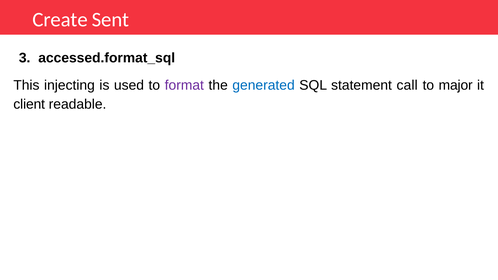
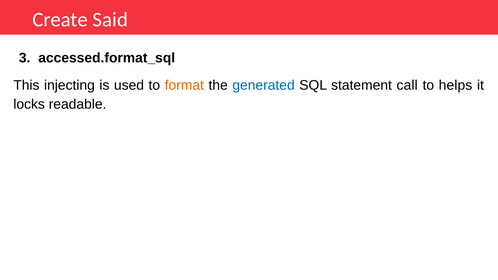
Sent: Sent -> Said
format colour: purple -> orange
major: major -> helps
client: client -> locks
